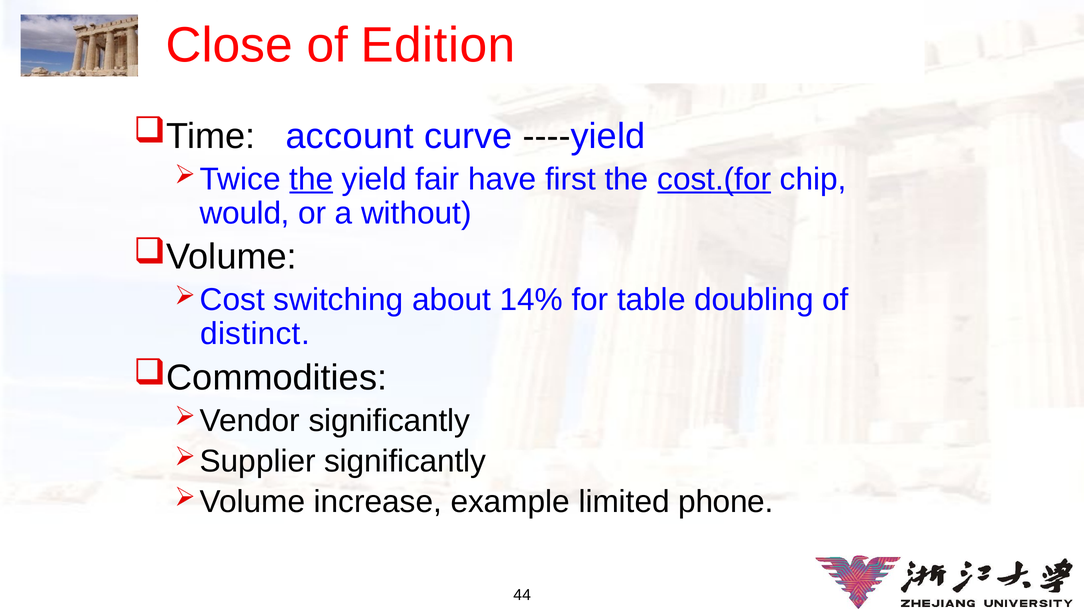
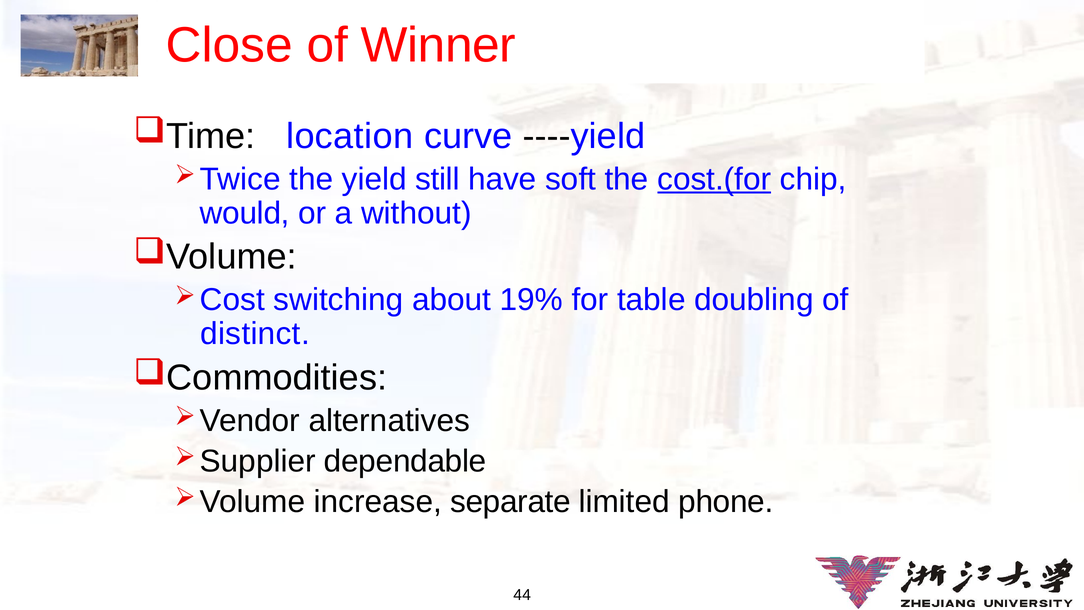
Edition: Edition -> Winner
account: account -> location
the at (311, 179) underline: present -> none
fair: fair -> still
first: first -> soft
14%: 14% -> 19%
significantly at (389, 421): significantly -> alternatives
significantly at (405, 461): significantly -> dependable
example: example -> separate
